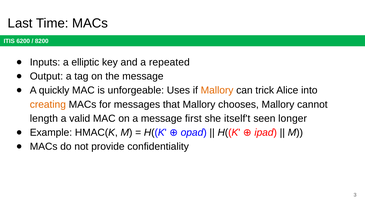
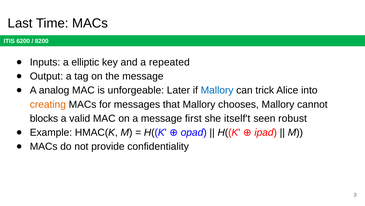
quickly: quickly -> analog
Uses: Uses -> Later
Mallory at (217, 90) colour: orange -> blue
length: length -> blocks
longer: longer -> robust
